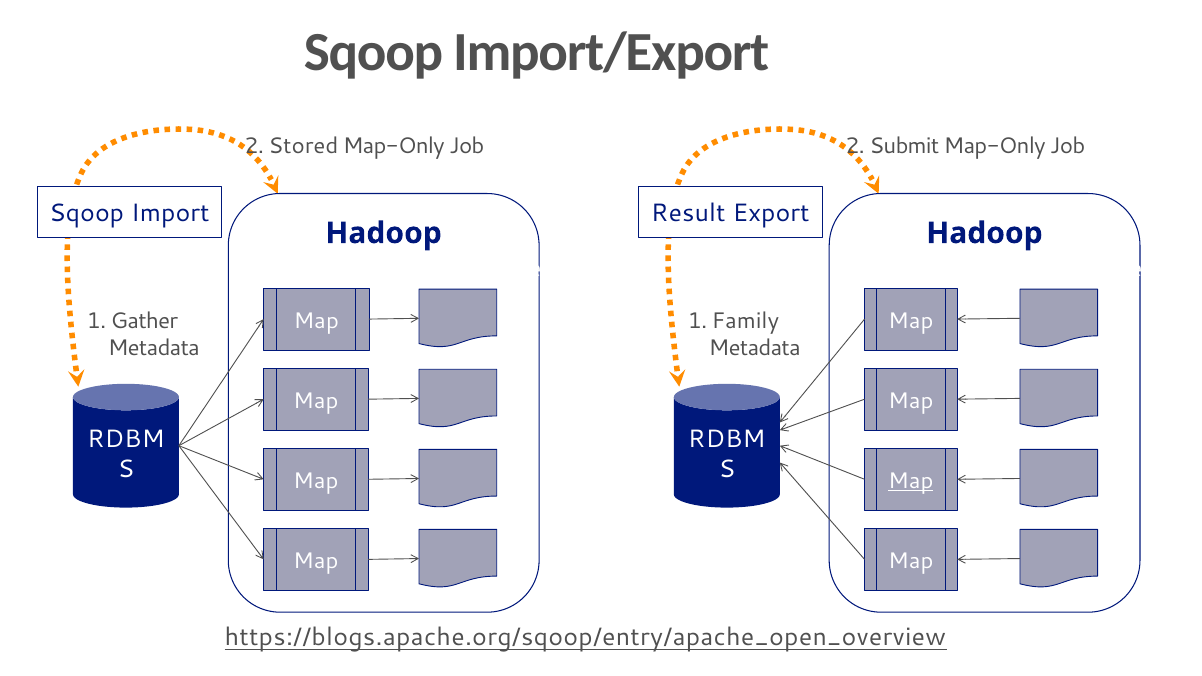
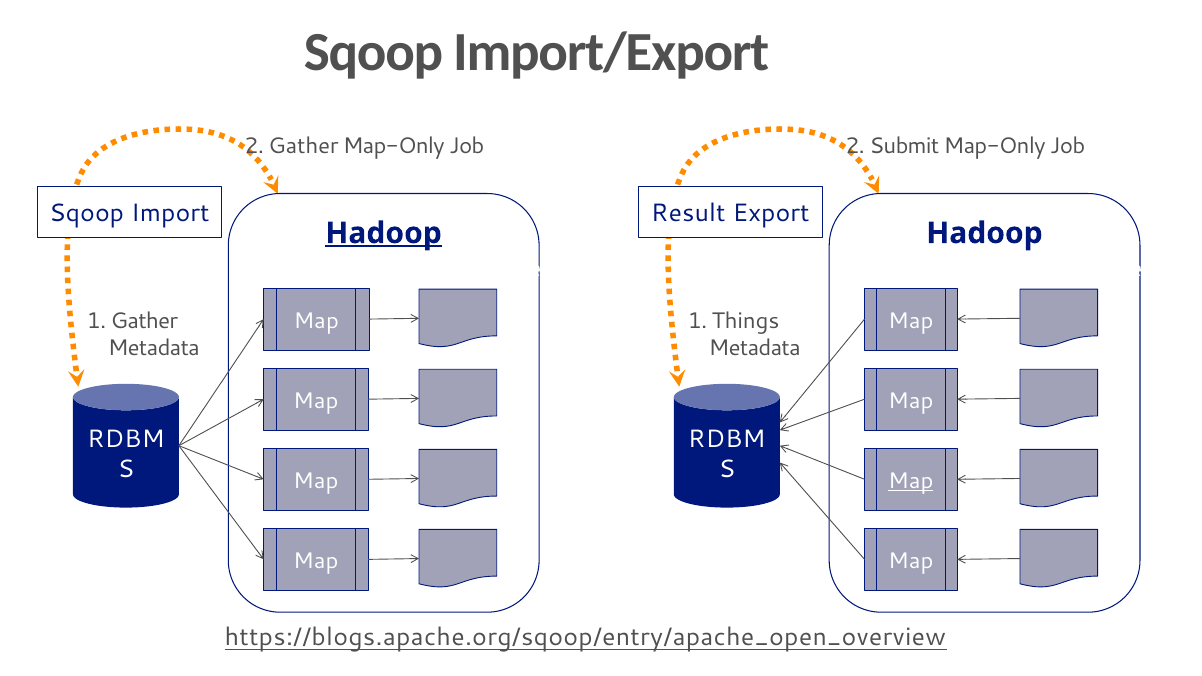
2 Stored: Stored -> Gather
Hadoop at (384, 233) underline: none -> present
Family: Family -> Things
